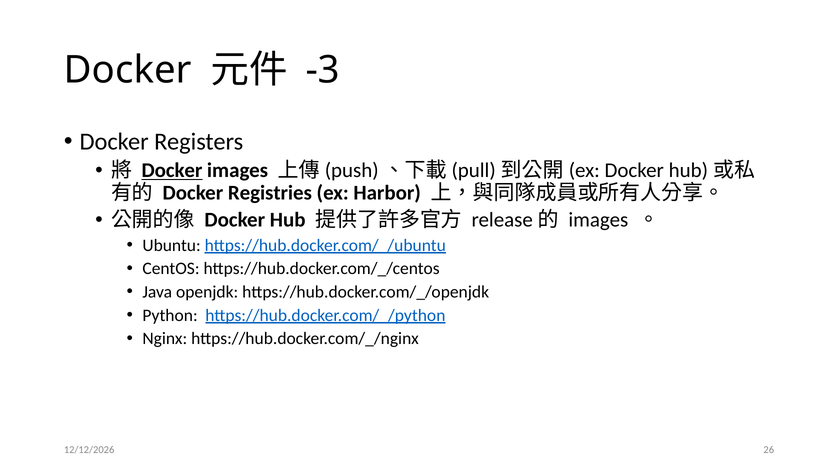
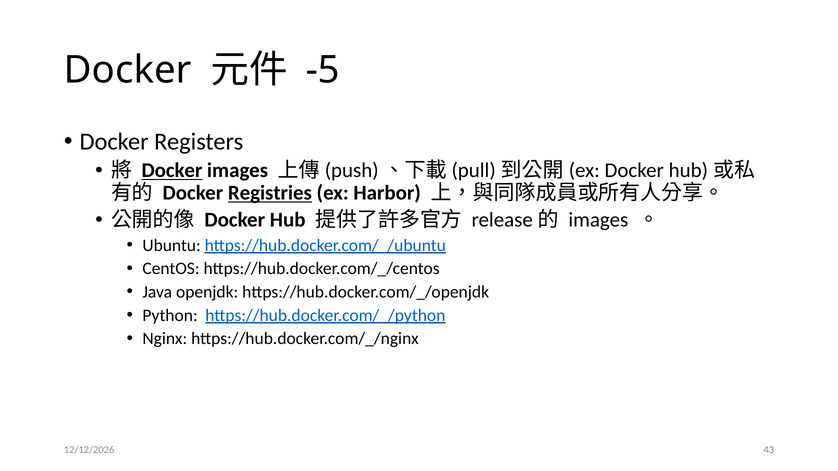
-3: -3 -> -5
Registries underline: none -> present
26: 26 -> 43
